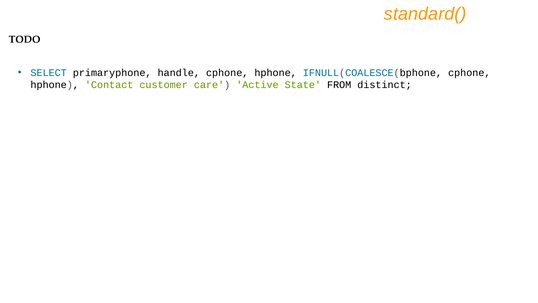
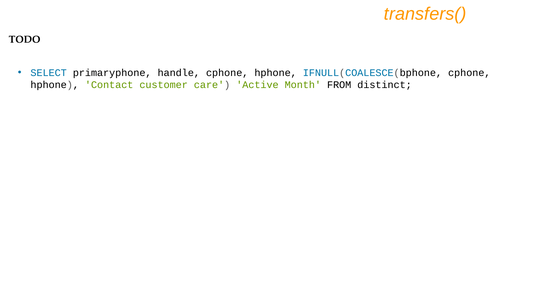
standard(: standard( -> transfers(
State: State -> Month
